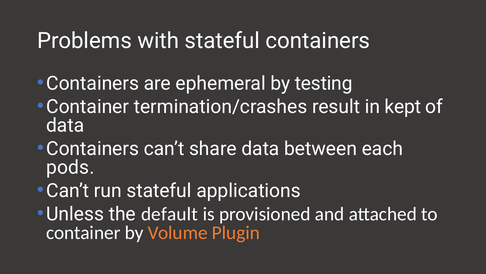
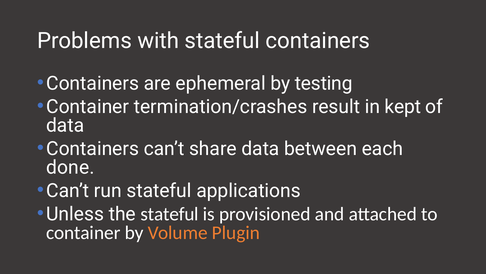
pods: pods -> done
the default: default -> stateful
